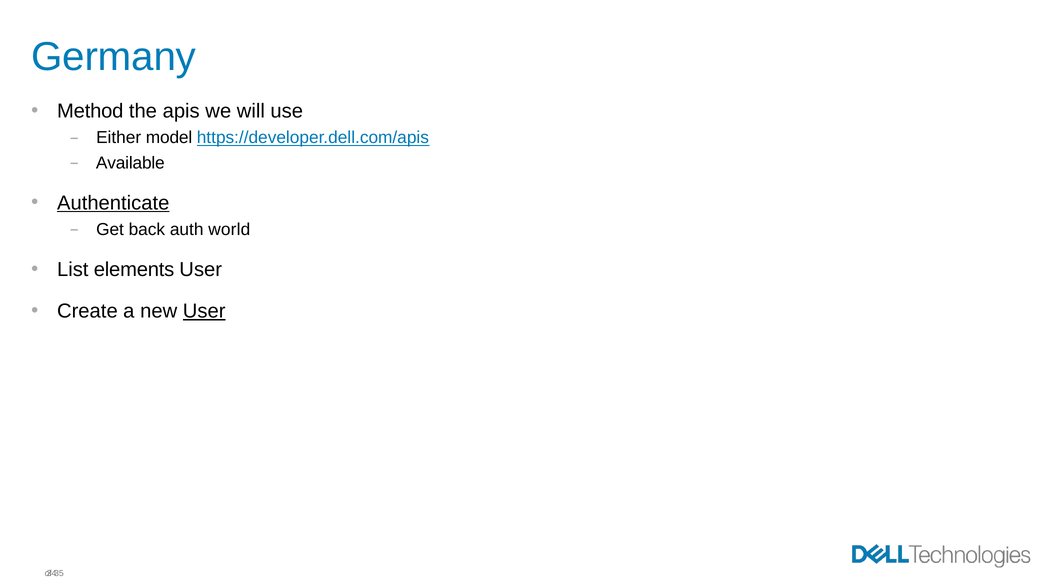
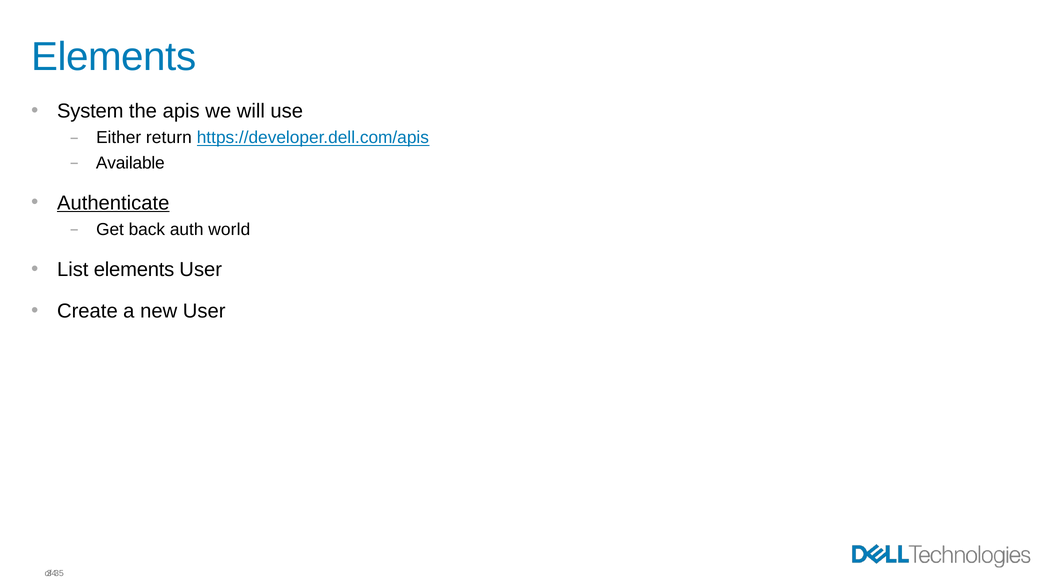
Germany at (114, 57): Germany -> Elements
Method: Method -> System
model: model -> return
User at (204, 311) underline: present -> none
